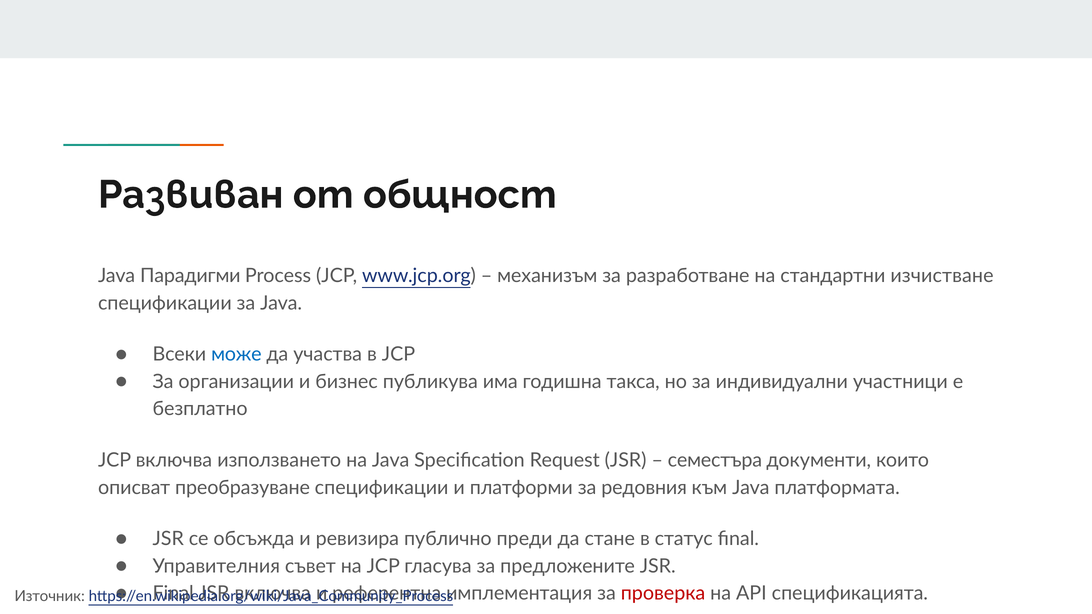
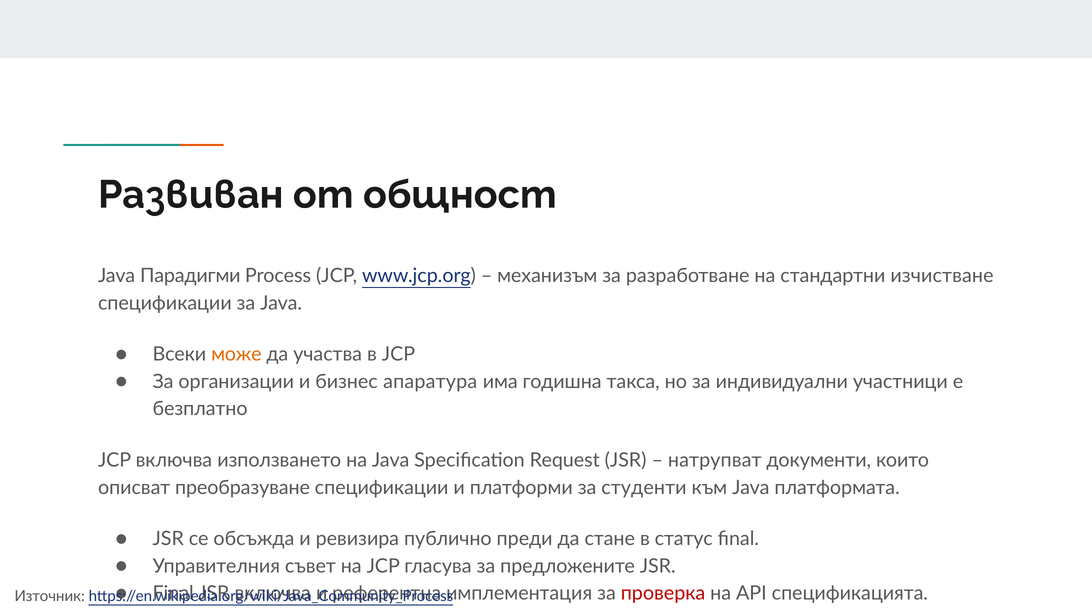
може colour: blue -> orange
публикува: публикува -> апаратура
семестъра: семестъра -> натрупват
редовния: редовния -> студенти
